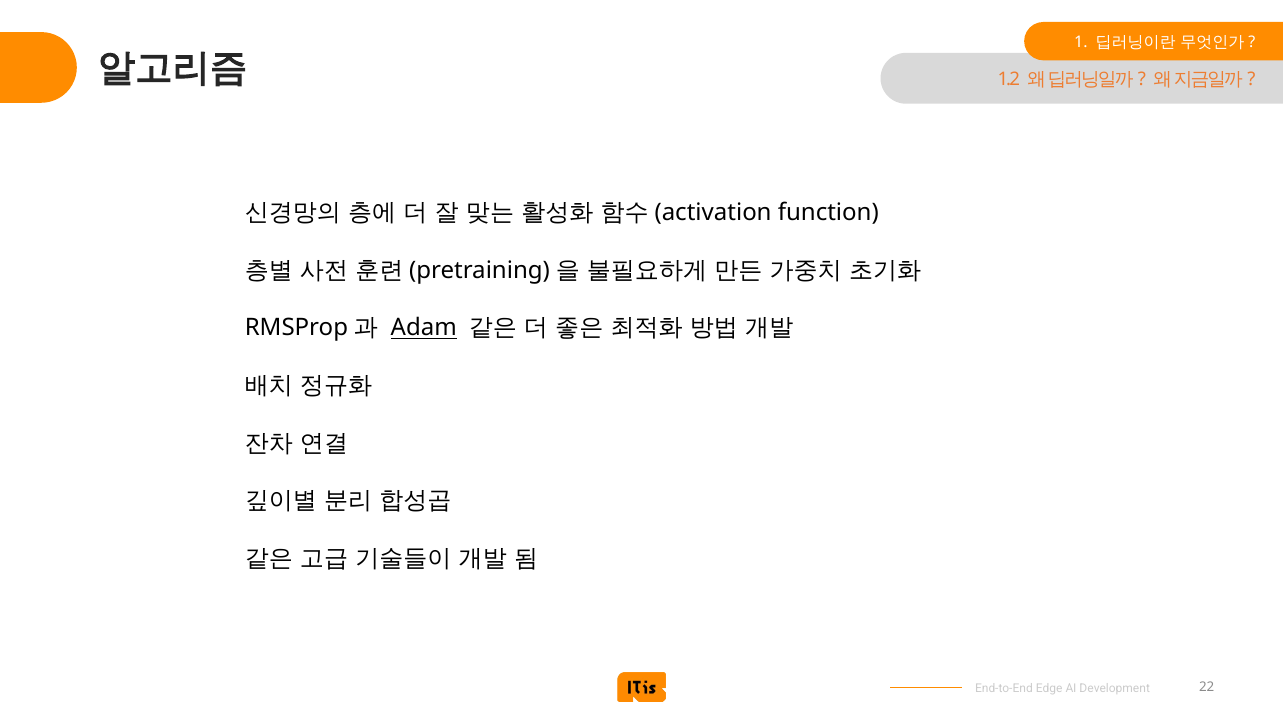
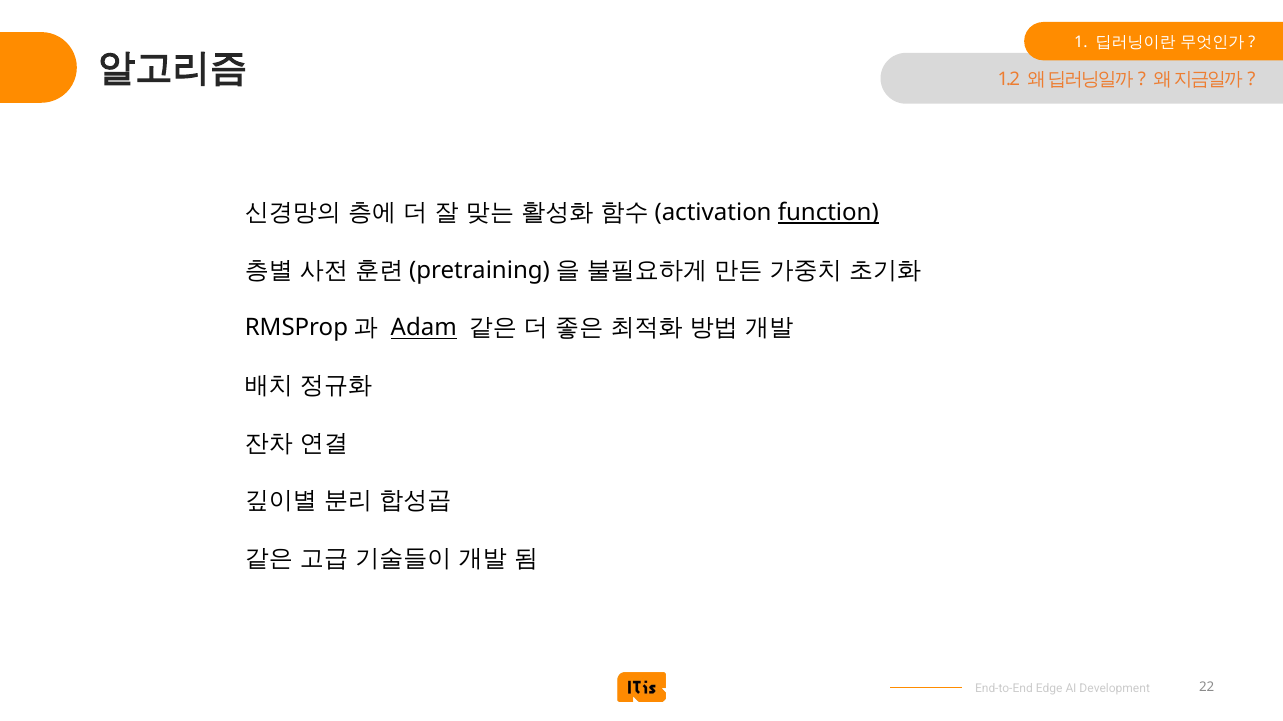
function underline: none -> present
